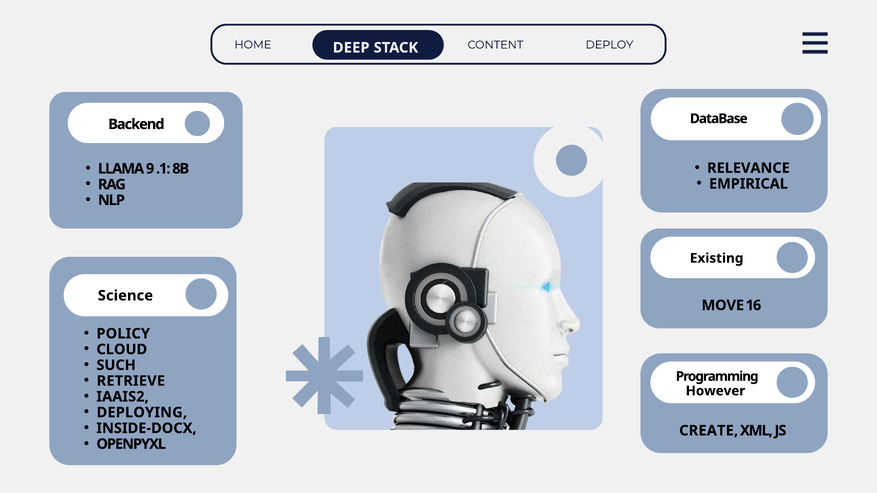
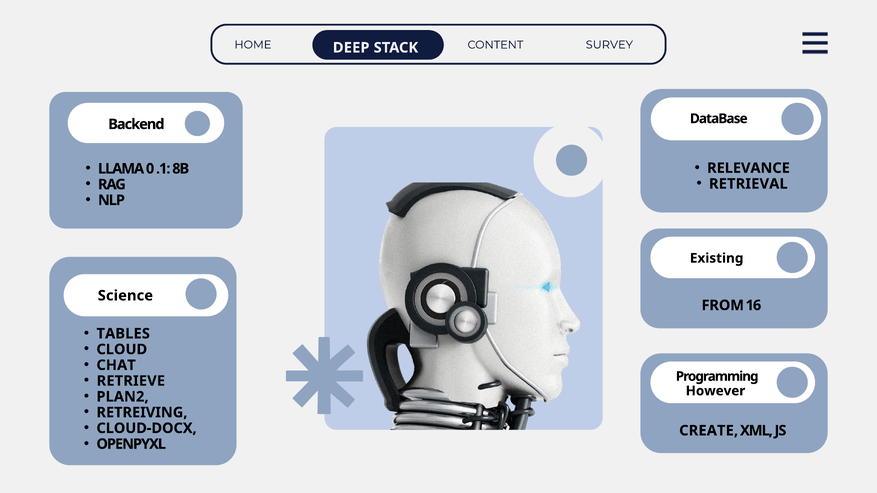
DEPLOY: DEPLOY -> SURVEY
9: 9 -> 0
EMPIRICAL: EMPIRICAL -> RETRIEVAL
MOVE: MOVE -> FROM
POLICY: POLICY -> TABLES
SUCH: SUCH -> CHAT
IAAIS2: IAAIS2 -> PLAN2
DEPLOYING: DEPLOYING -> RETREIVING
INSIDE-DOCX: INSIDE-DOCX -> CLOUD-DOCX
